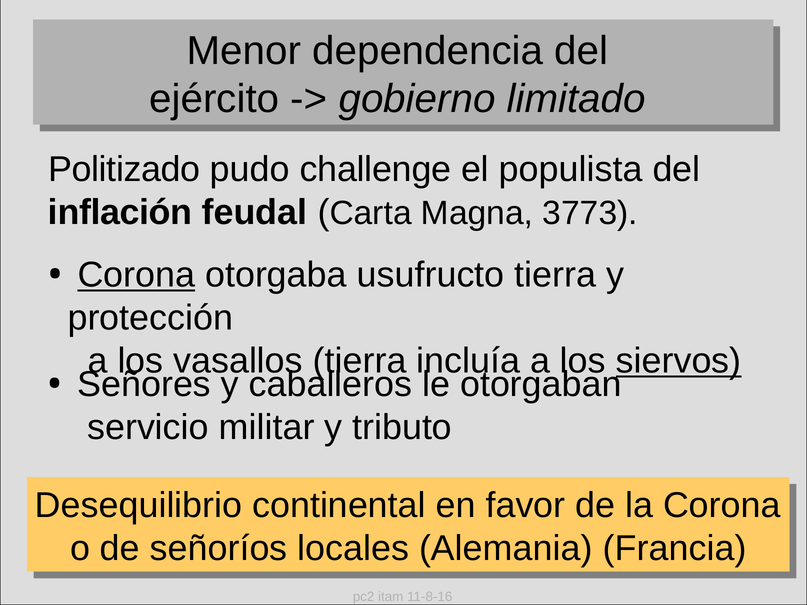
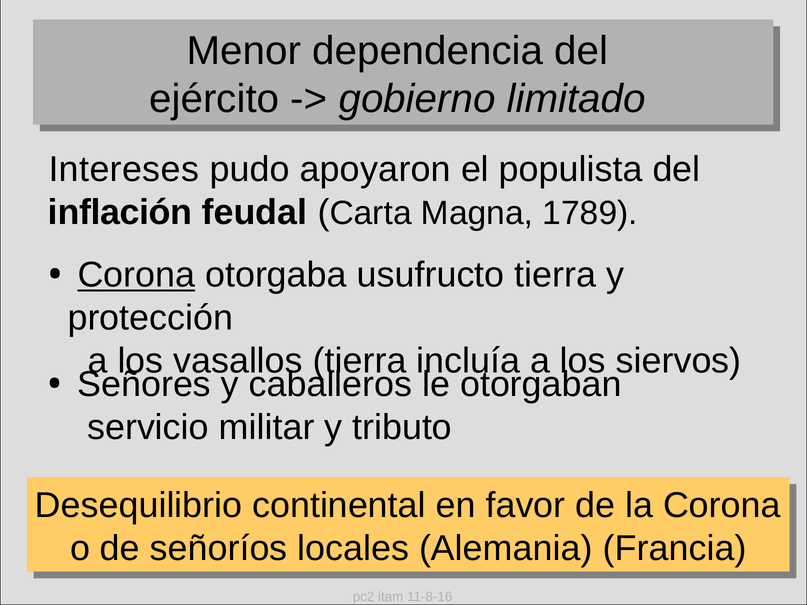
Politizado: Politizado -> Intereses
challenge: challenge -> apoyaron
3773: 3773 -> 1789
siervos underline: present -> none
